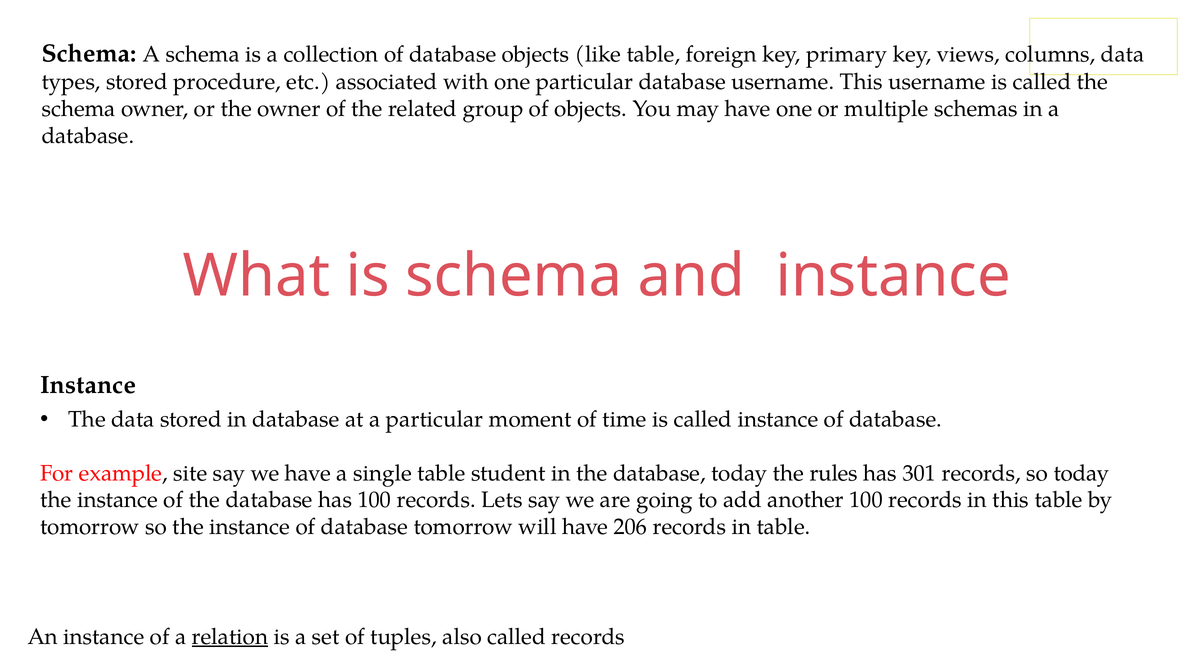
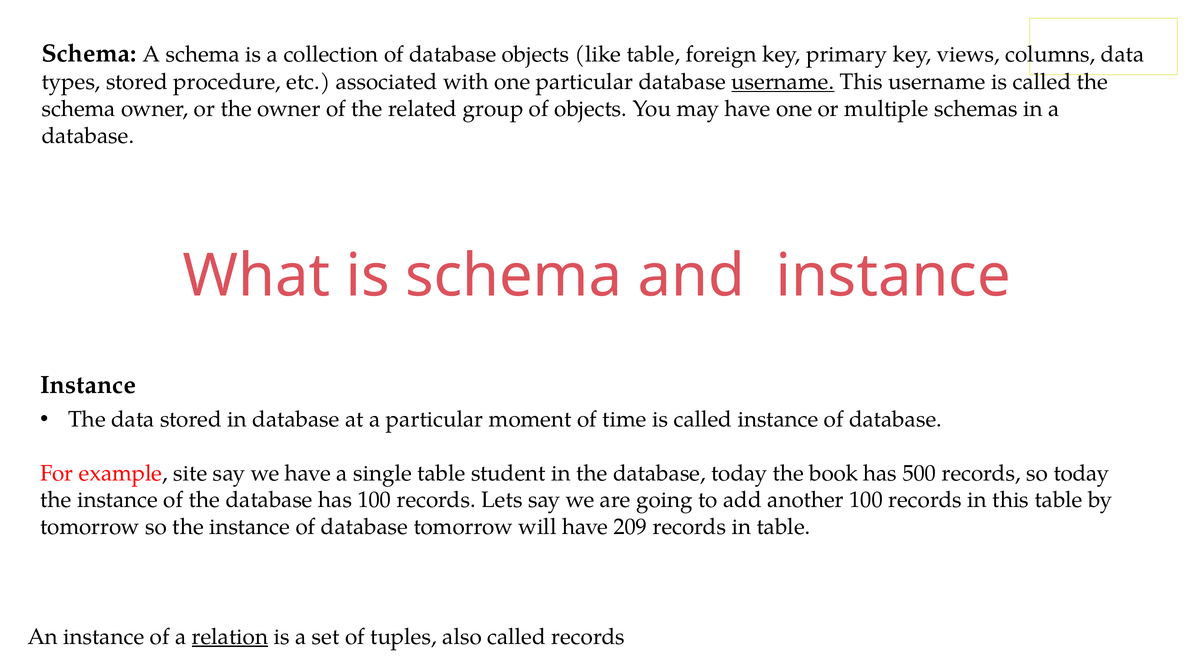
username at (783, 82) underline: none -> present
rules: rules -> book
301: 301 -> 500
206: 206 -> 209
